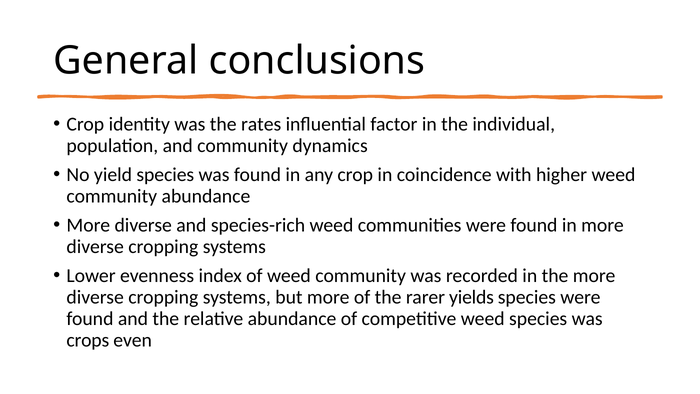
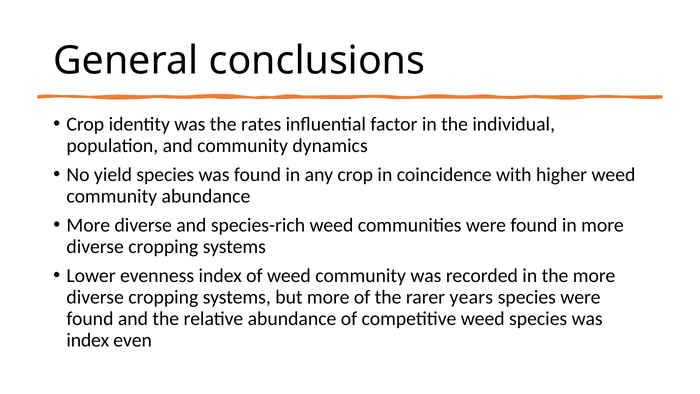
yields: yields -> years
crops at (88, 340): crops -> index
